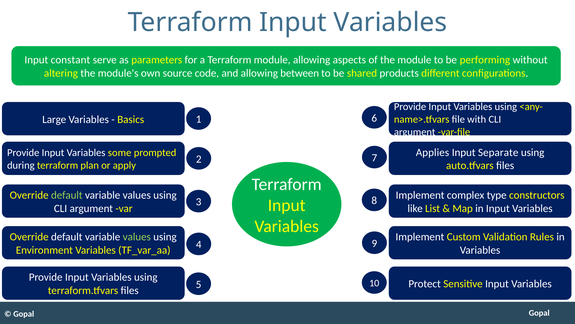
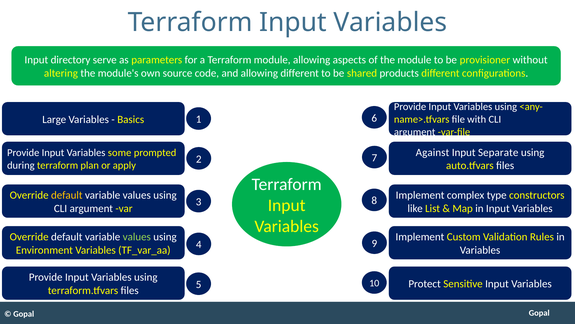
constant: constant -> directory
performing: performing -> provisioner
allowing between: between -> different
Applies: Applies -> Against
default at (67, 195) colour: light green -> yellow
